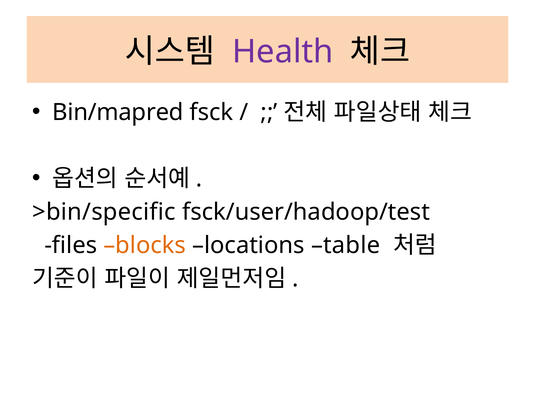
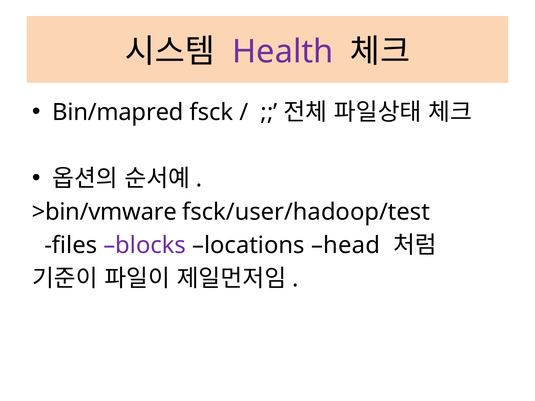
>bin/specific: >bin/specific -> >bin/vmware
blocks colour: orange -> purple
table: table -> head
